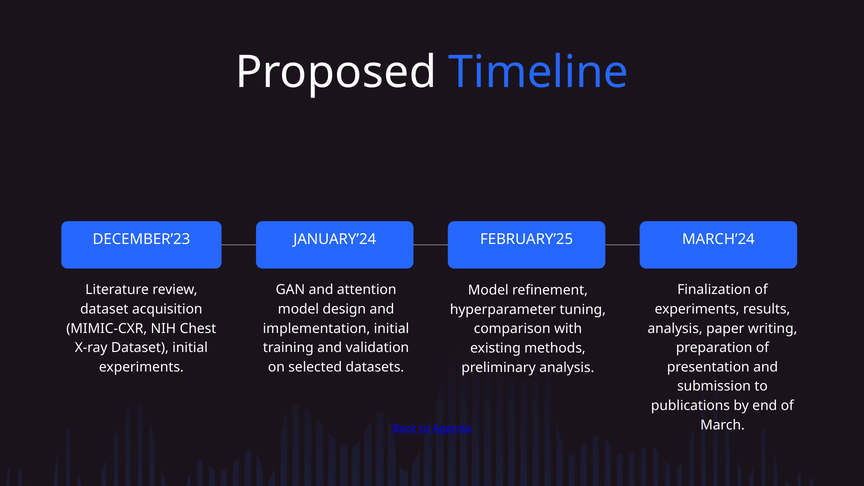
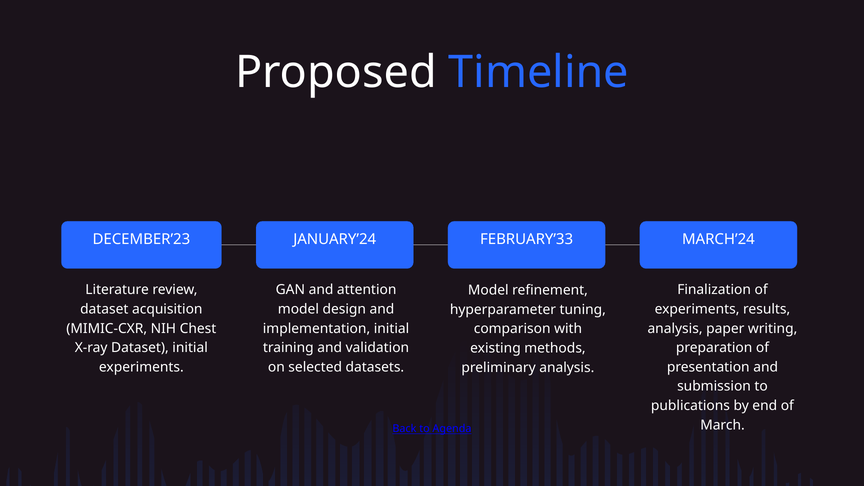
FEBRUARY’25: FEBRUARY’25 -> FEBRUARY’33
